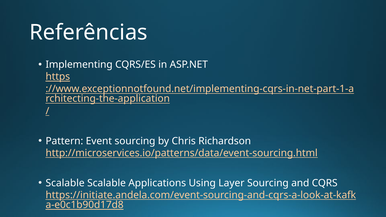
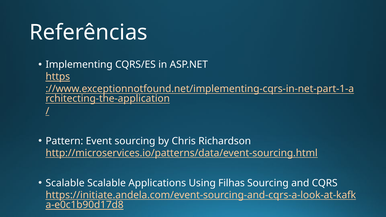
Layer: Layer -> Filhas
